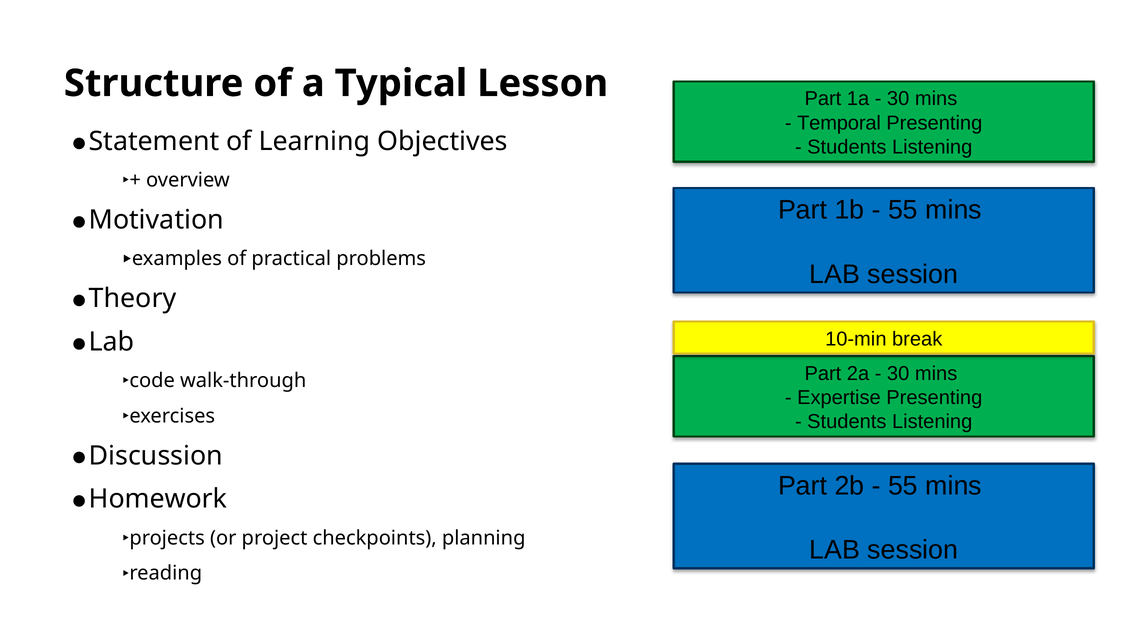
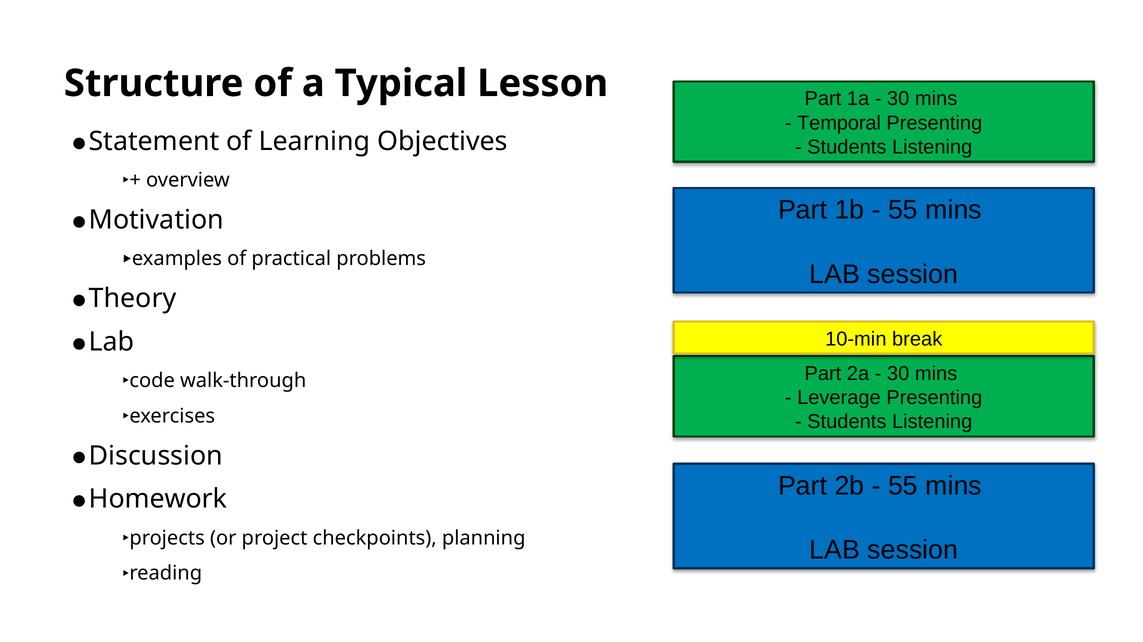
Expertise: Expertise -> Leverage
